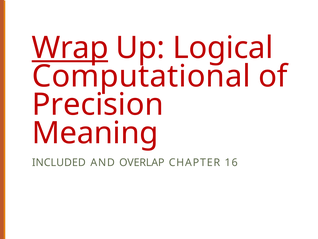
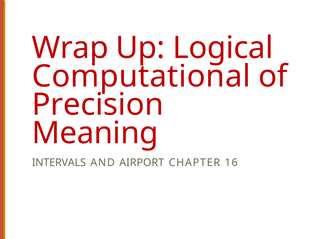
Wrap underline: present -> none
INCLUDED: INCLUDED -> INTERVALS
OVERLAP: OVERLAP -> AIRPORT
